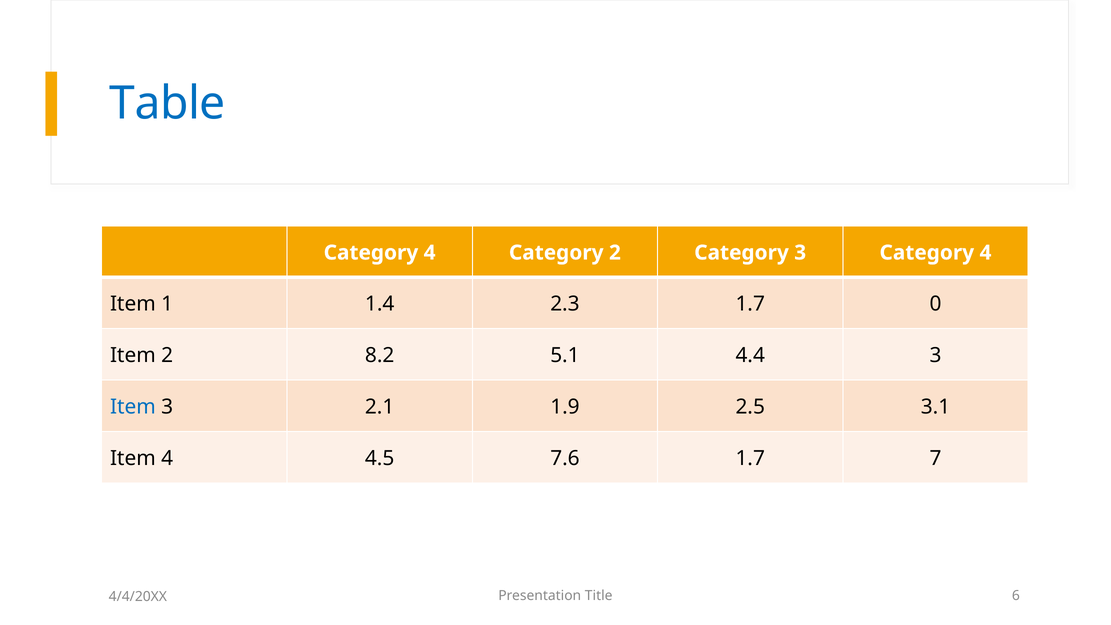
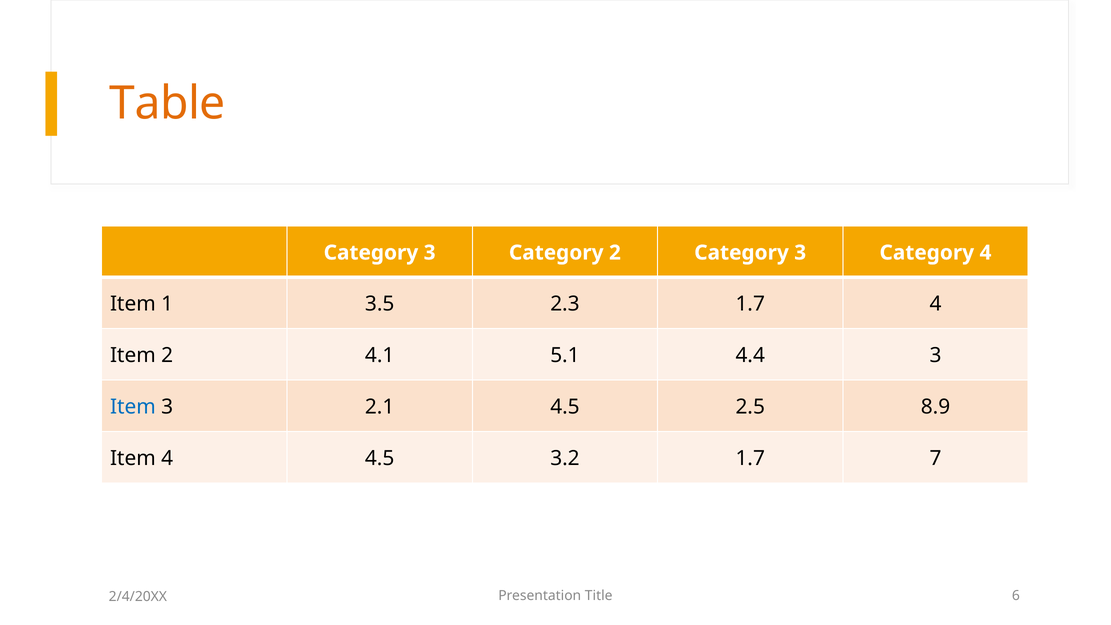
Table colour: blue -> orange
4 at (430, 253): 4 -> 3
1.4: 1.4 -> 3.5
1.7 0: 0 -> 4
8.2: 8.2 -> 4.1
2.1 1.9: 1.9 -> 4.5
3.1: 3.1 -> 8.9
7.6: 7.6 -> 3.2
4/4/20XX: 4/4/20XX -> 2/4/20XX
